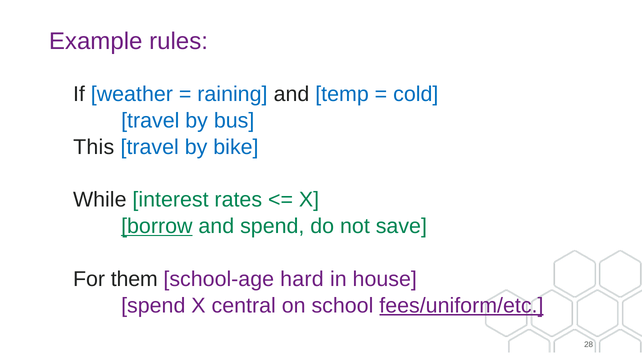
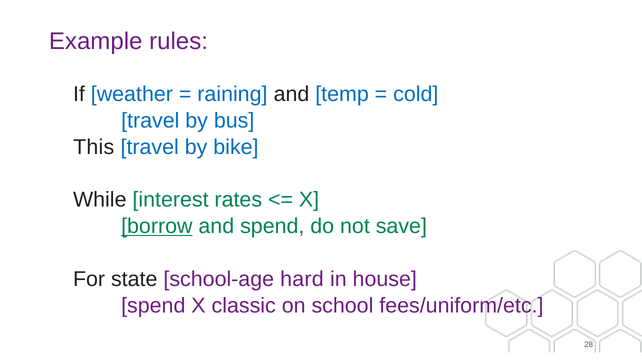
them: them -> state
central: central -> classic
fees/uniform/etc underline: present -> none
